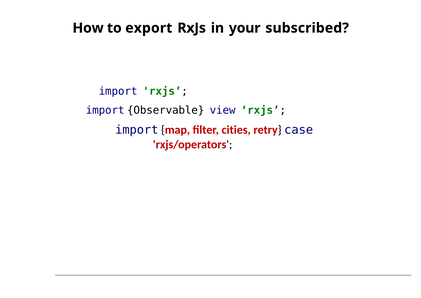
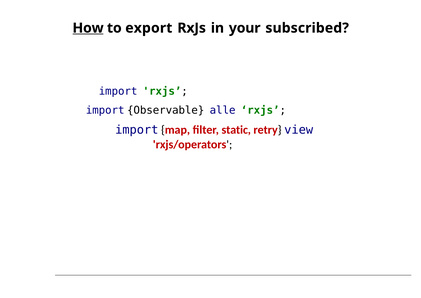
How underline: none -> present
view: view -> alle
cities: cities -> static
case: case -> view
